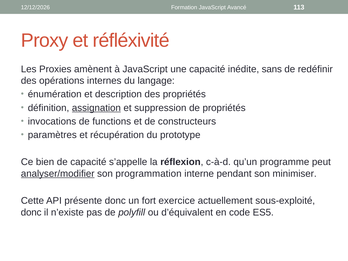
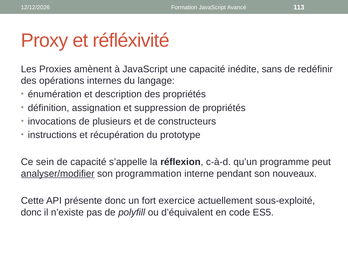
assignation underline: present -> none
functions: functions -> plusieurs
paramètres: paramètres -> instructions
bien: bien -> sein
minimiser: minimiser -> nouveaux
